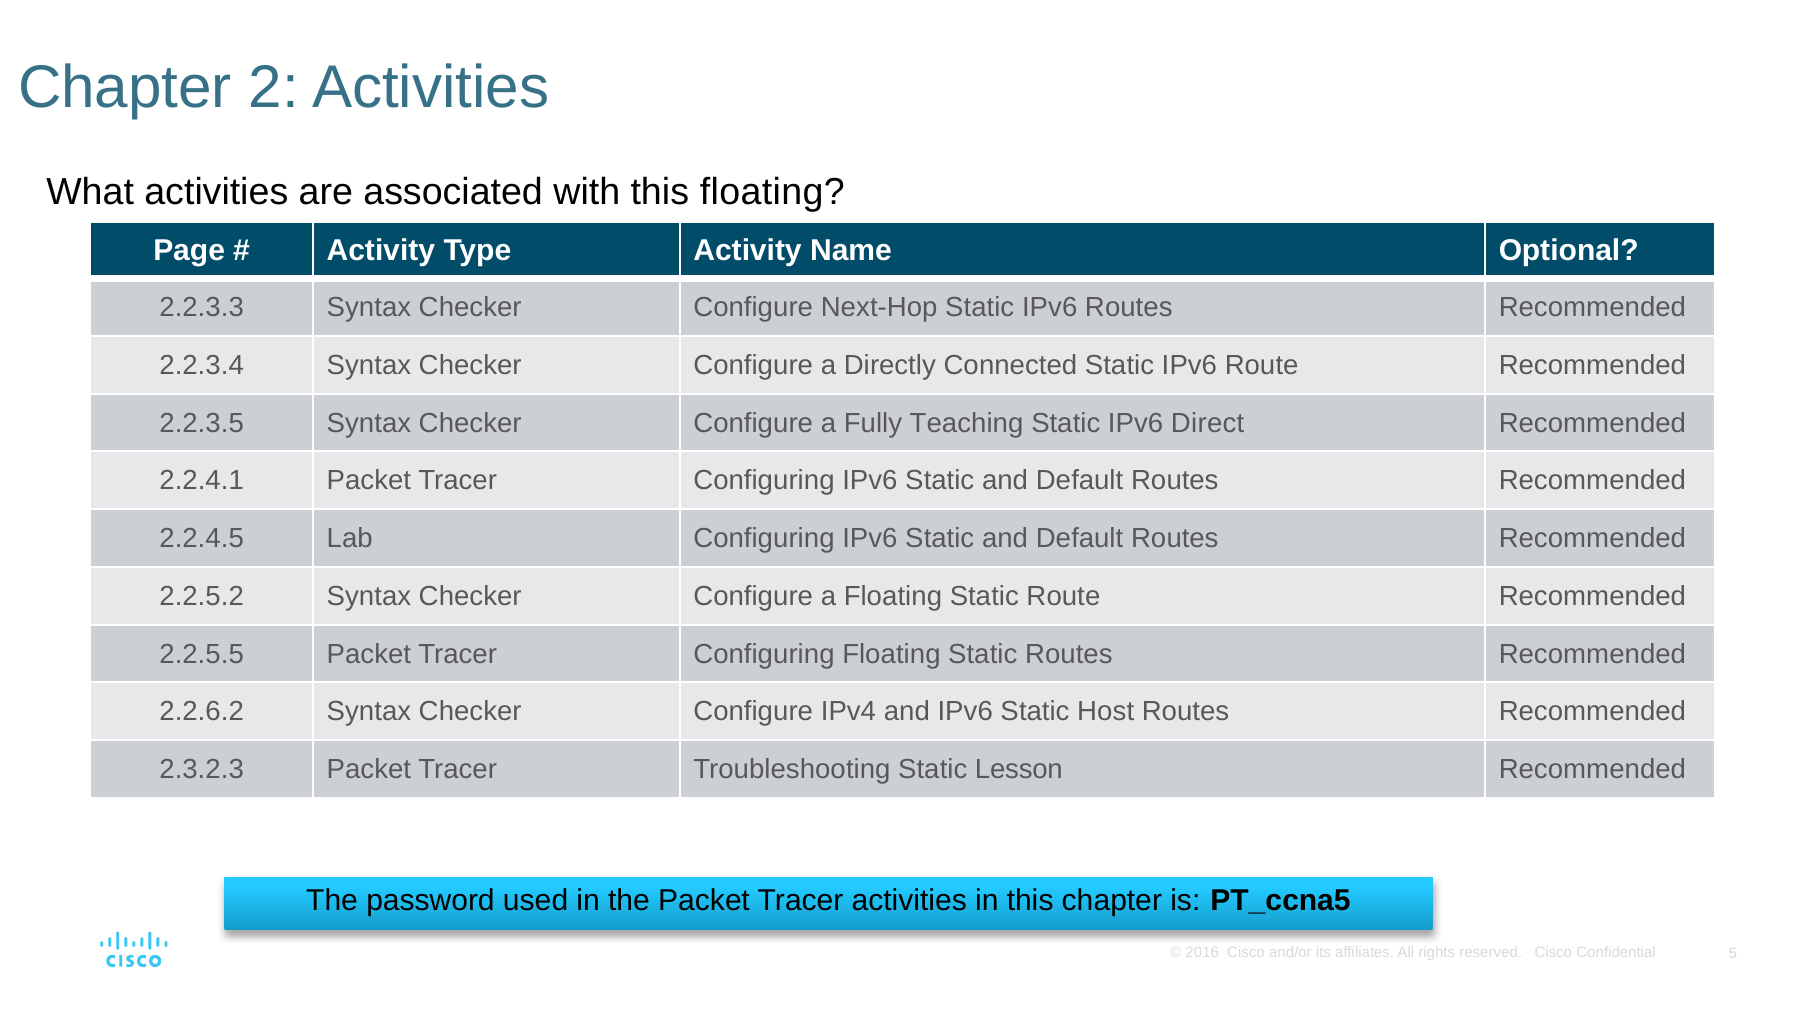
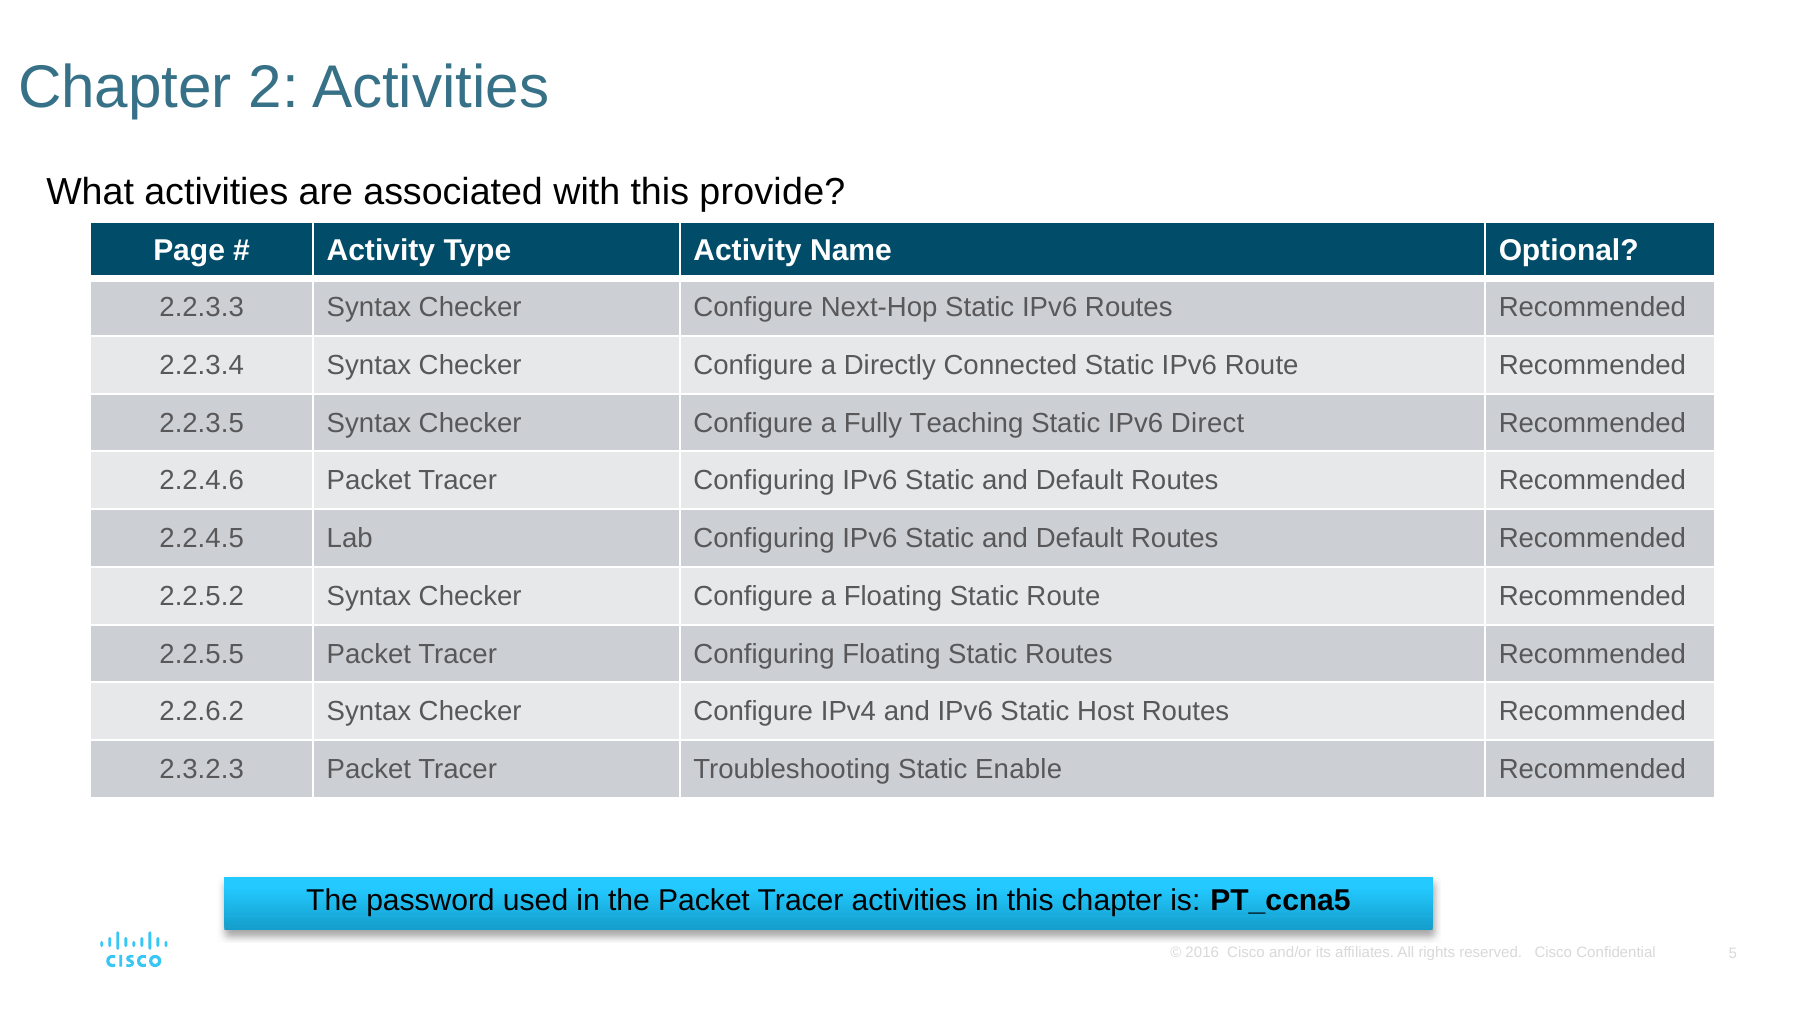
this floating: floating -> provide
2.2.4.1: 2.2.4.1 -> 2.2.4.6
Lesson: Lesson -> Enable
